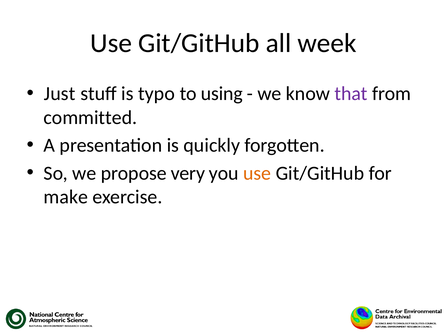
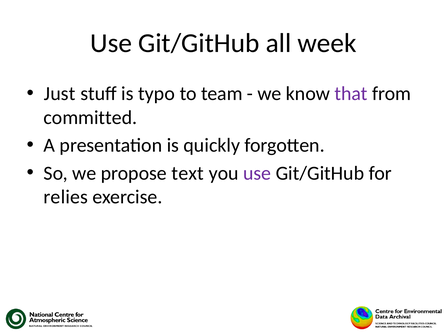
using: using -> team
very: very -> text
use at (257, 173) colour: orange -> purple
make: make -> relies
